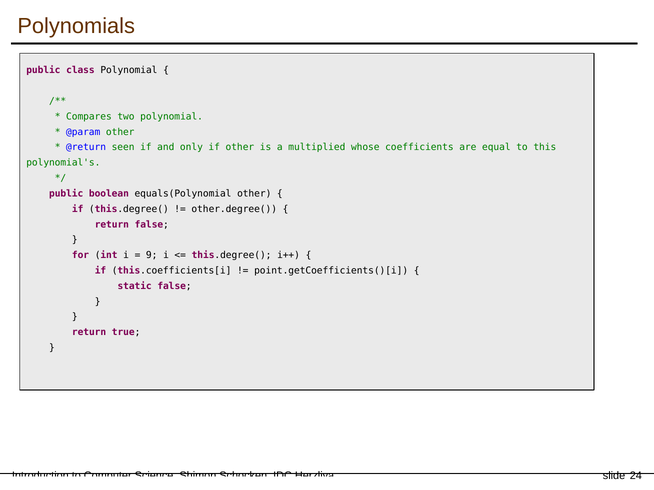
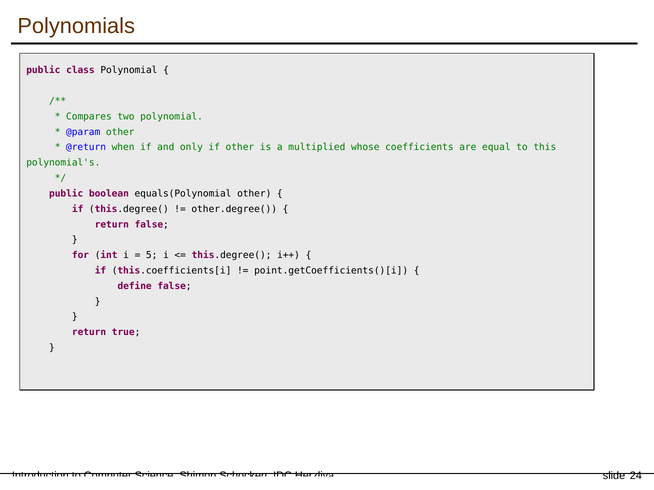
seen: seen -> when
9: 9 -> 5
static: static -> define
